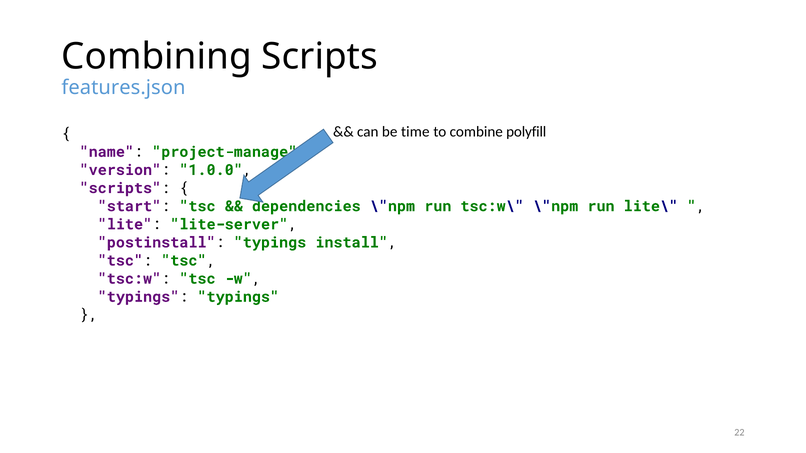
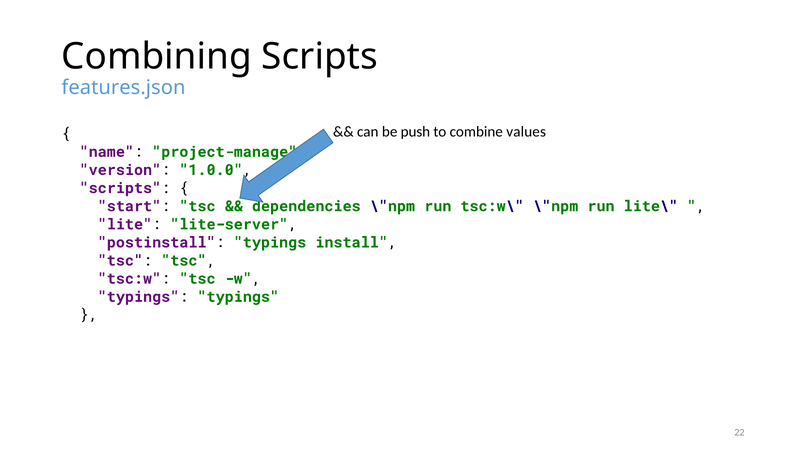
time: time -> push
polyfill: polyfill -> values
